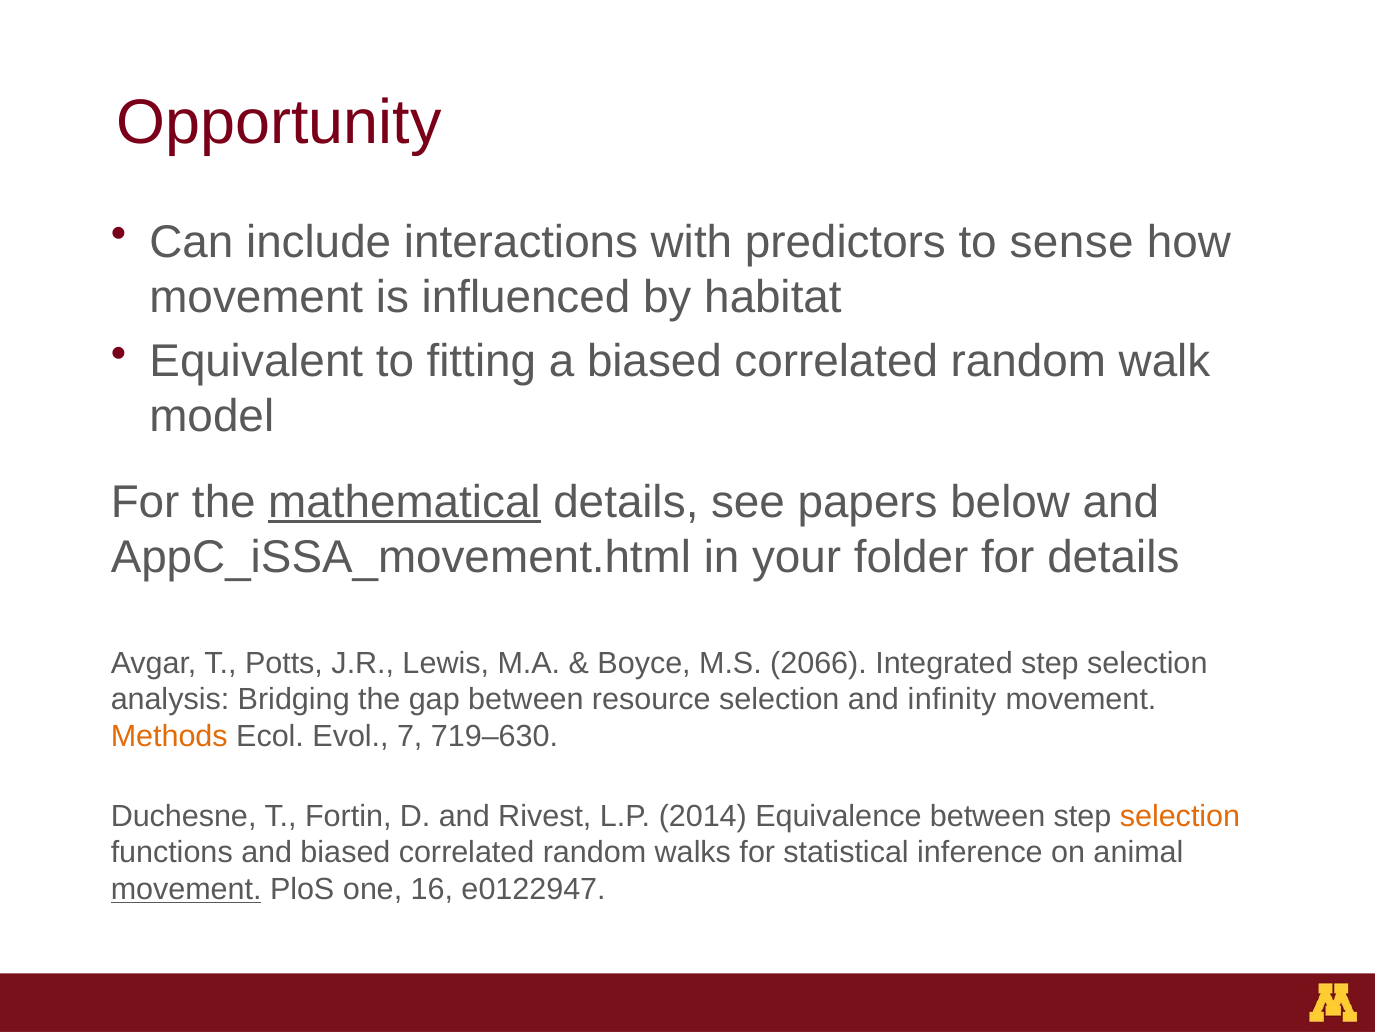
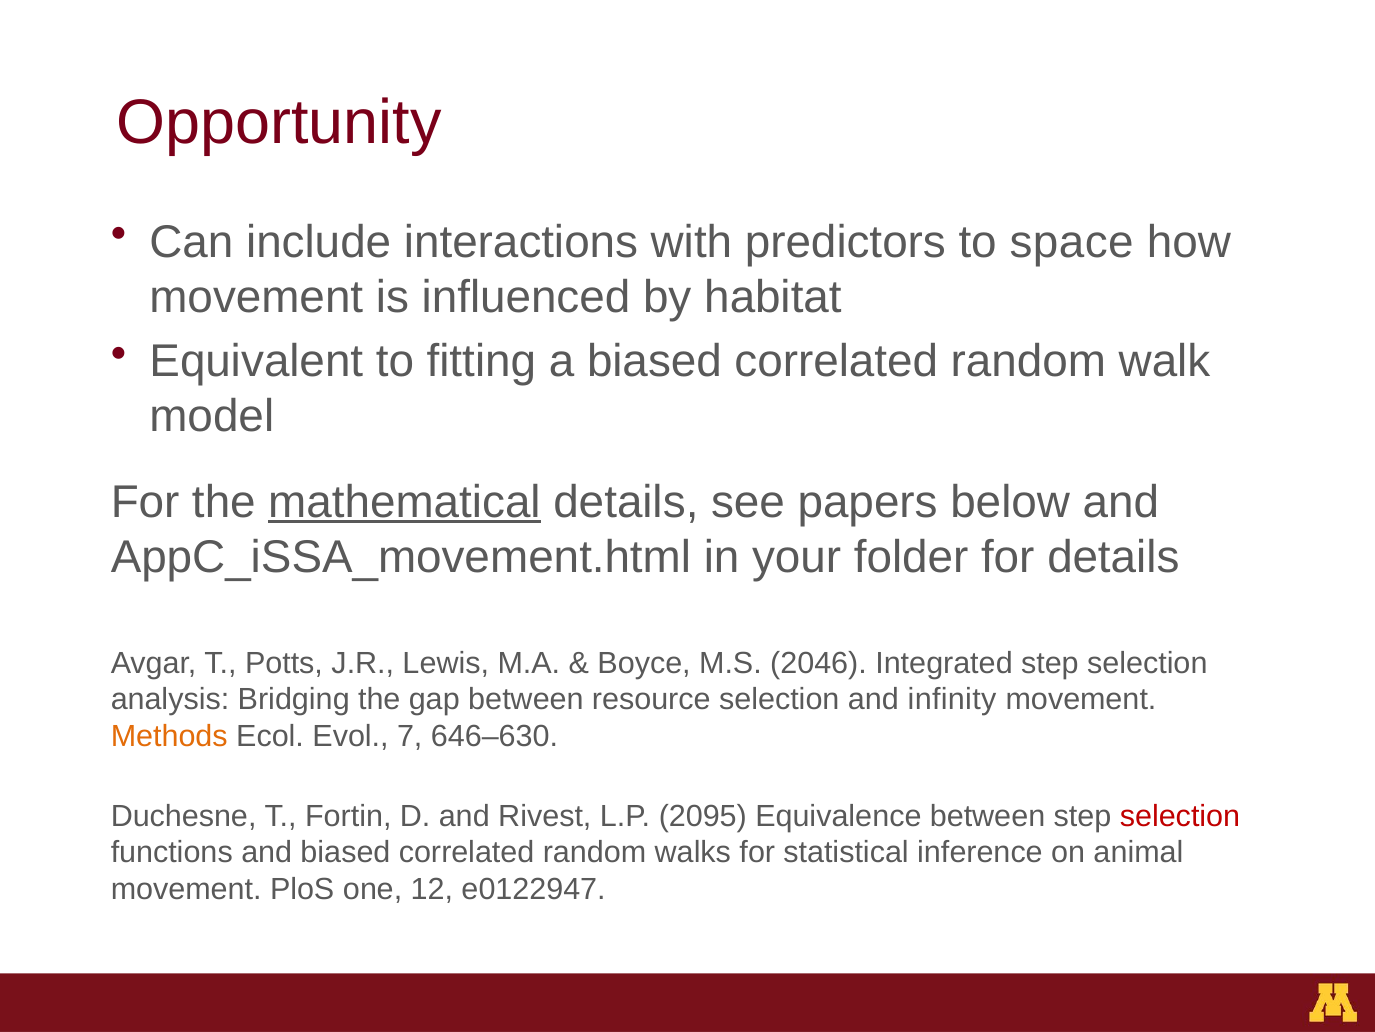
sense: sense -> space
2066: 2066 -> 2046
719–630: 719–630 -> 646–630
2014: 2014 -> 2095
selection at (1180, 815) colour: orange -> red
movement at (186, 889) underline: present -> none
16: 16 -> 12
